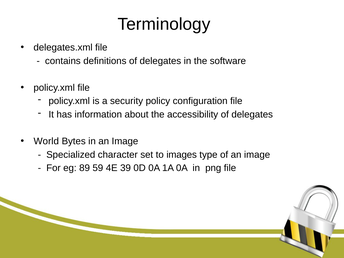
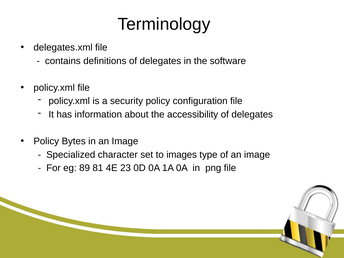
World at (46, 141): World -> Policy
59: 59 -> 81
39: 39 -> 23
